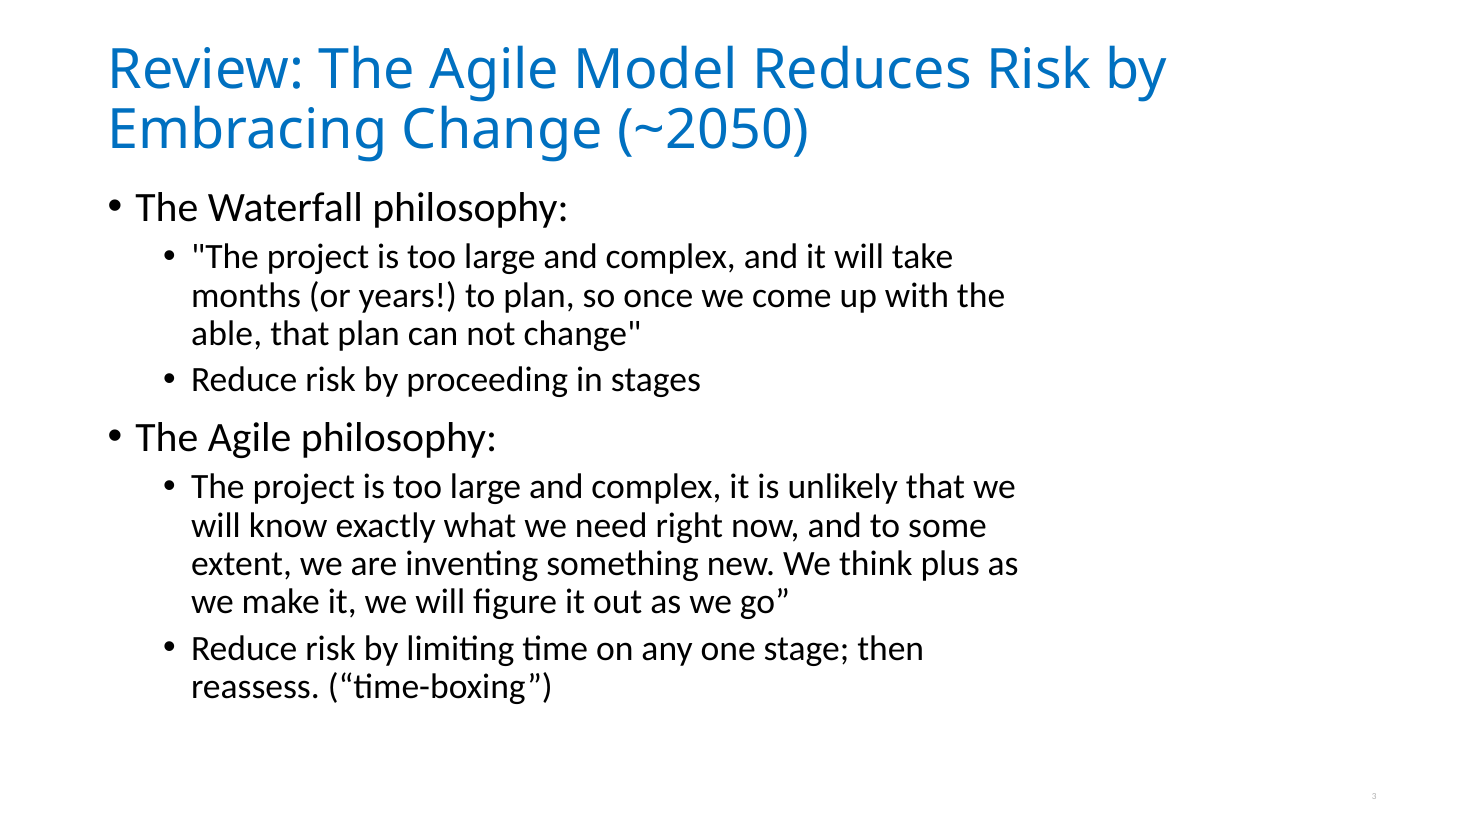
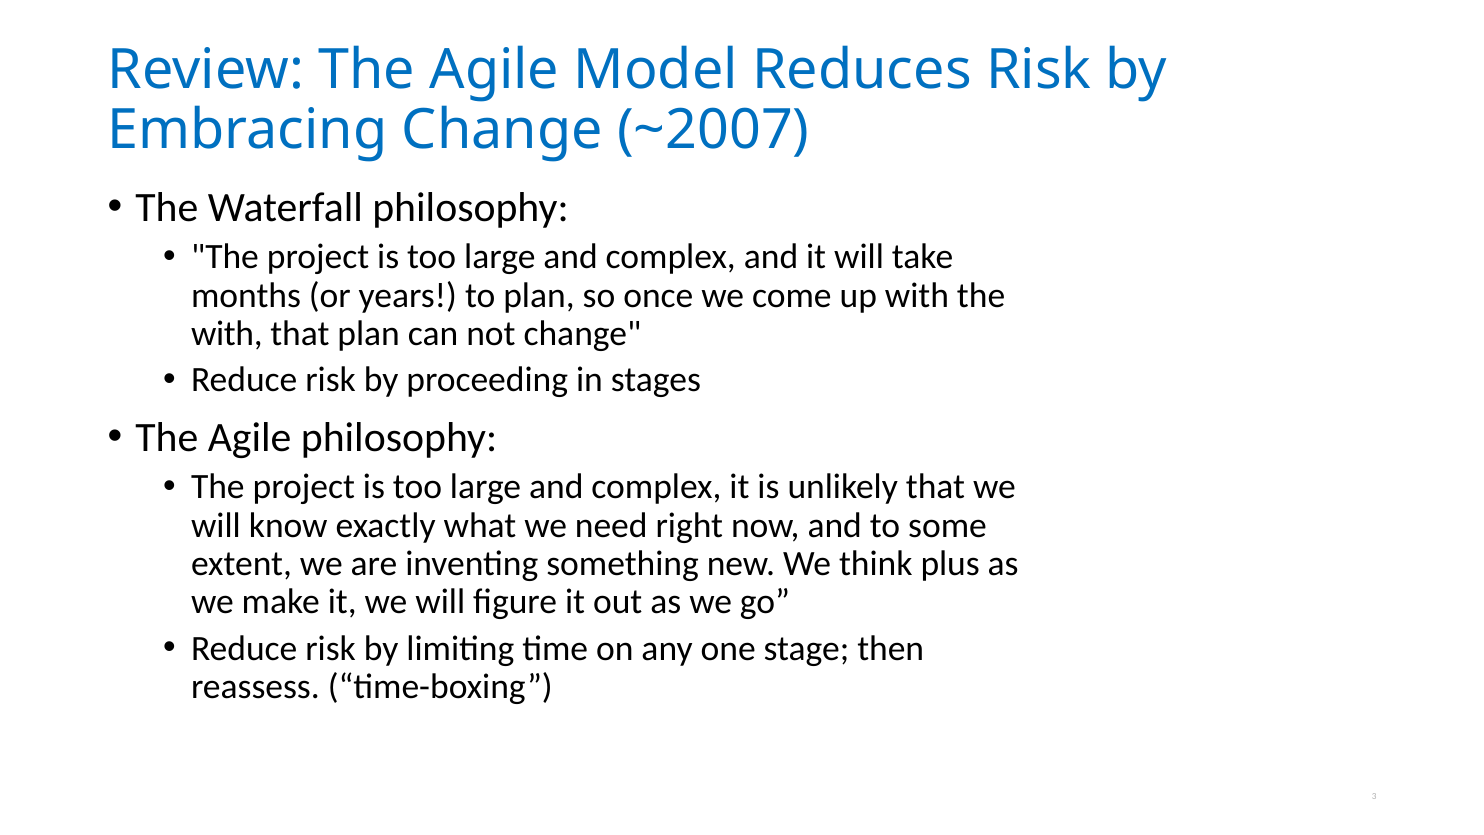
~2050: ~2050 -> ~2007
able at (227, 334): able -> with
